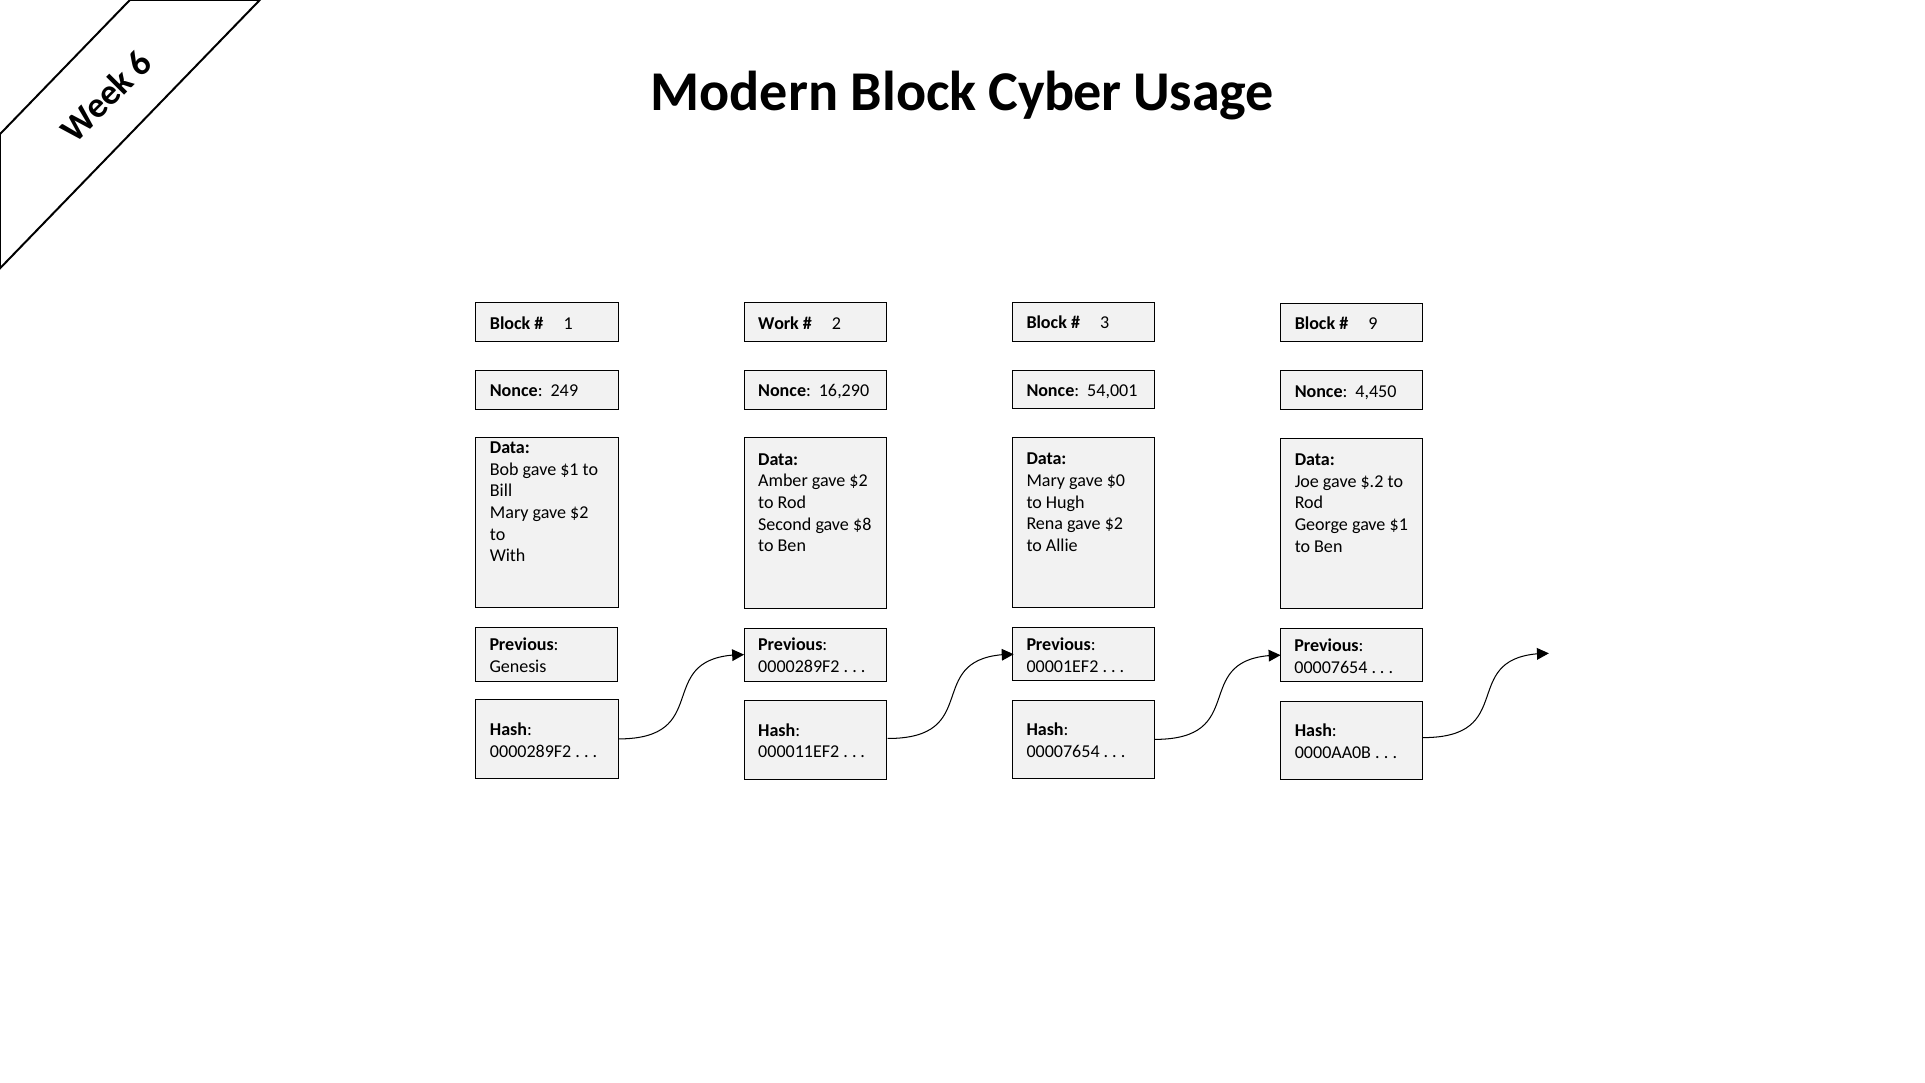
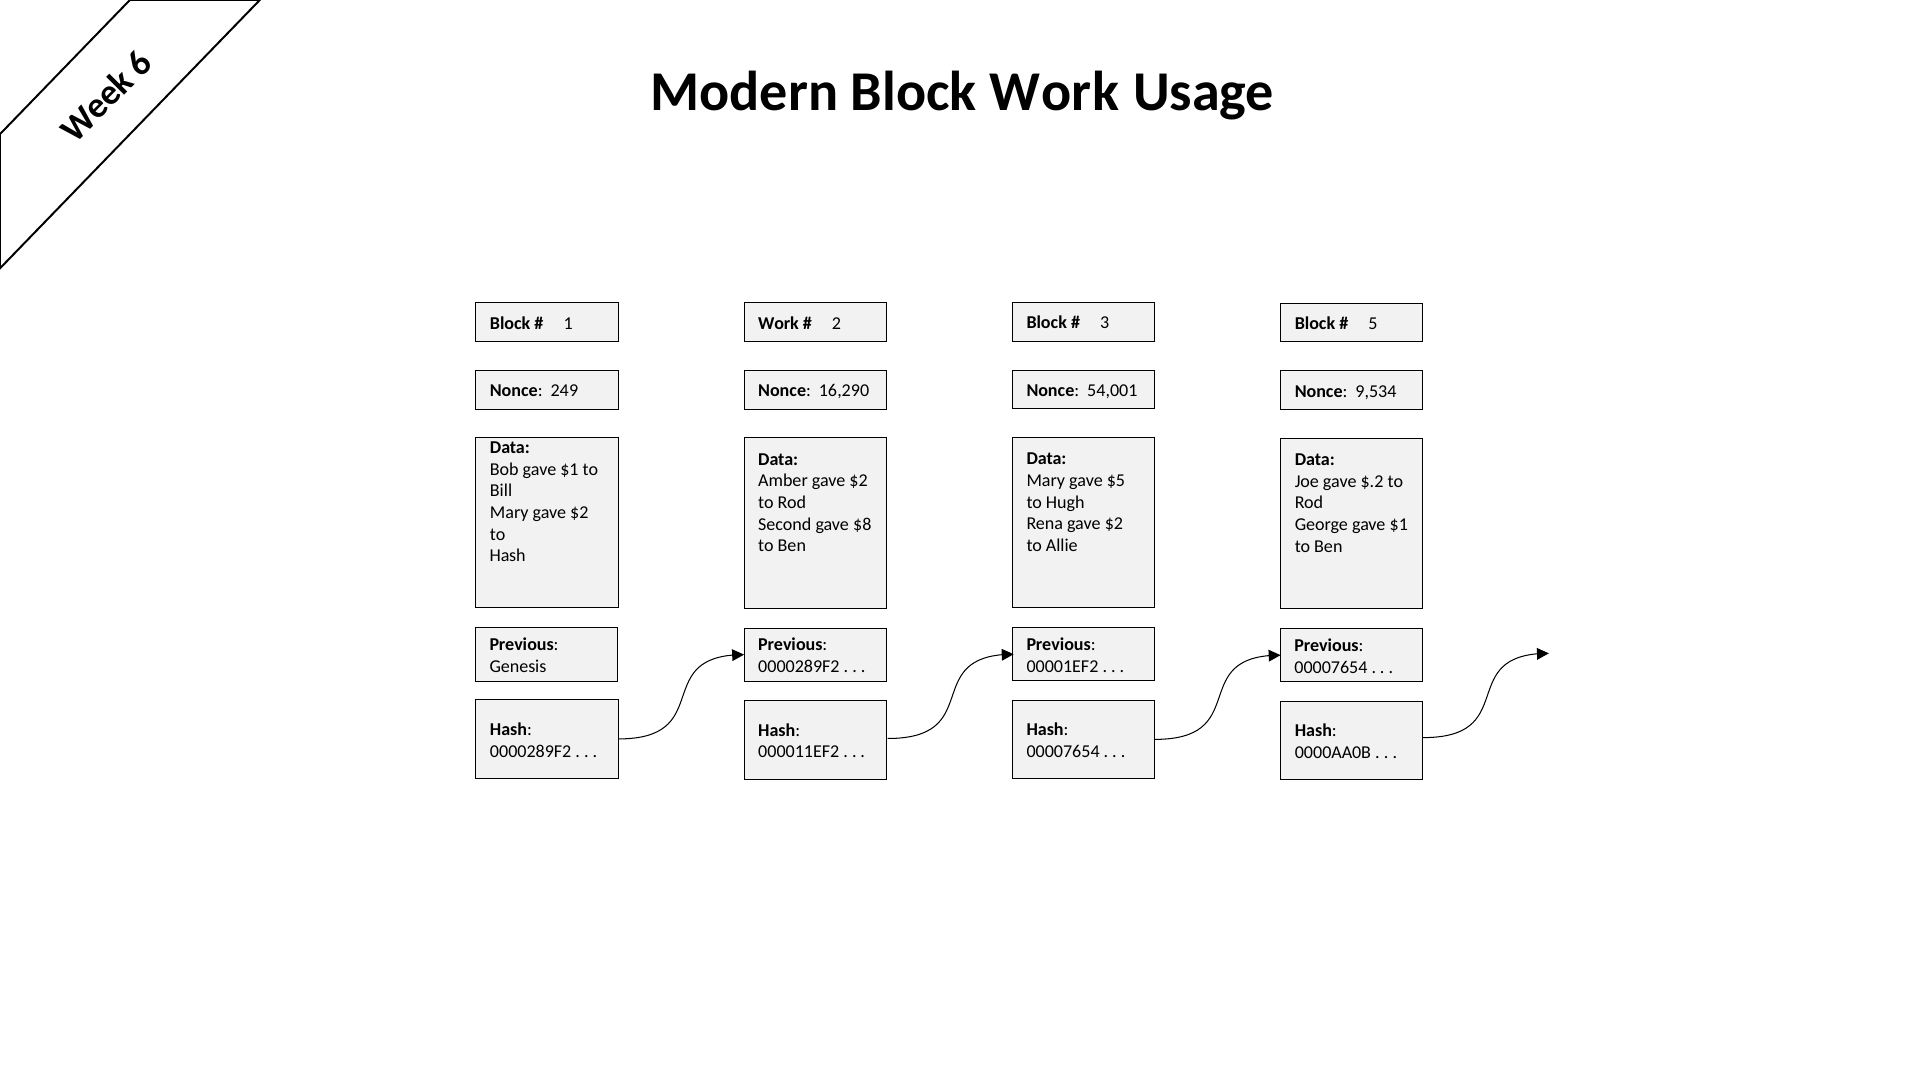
Block Cyber: Cyber -> Work
9: 9 -> 5
4,450: 4,450 -> 9,534
$0: $0 -> $5
With at (508, 556): With -> Hash
